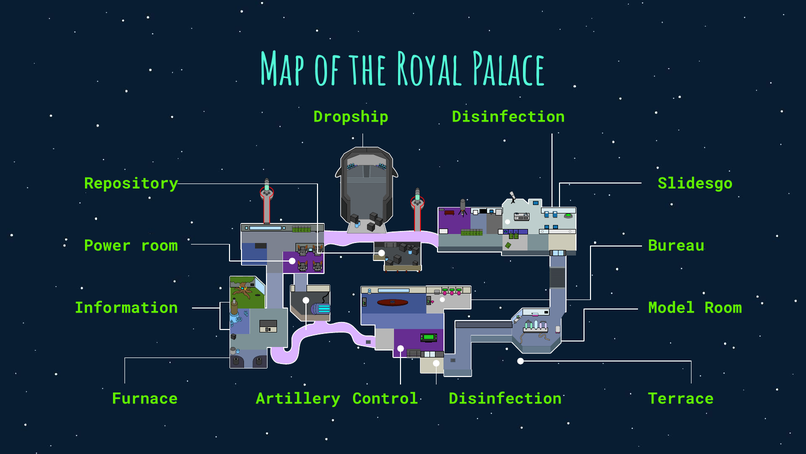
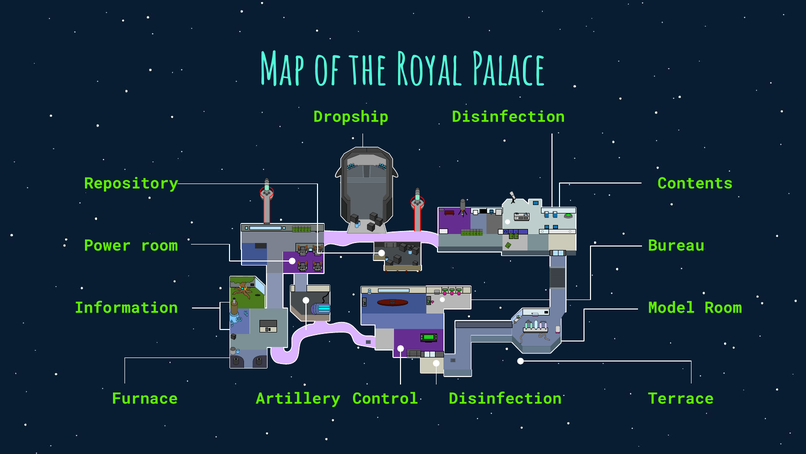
Slidesgo: Slidesgo -> Contents
